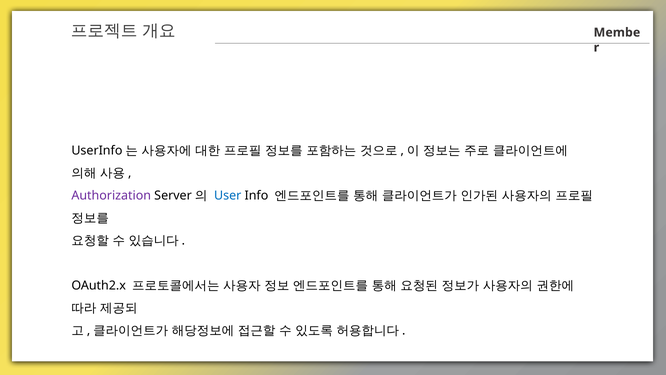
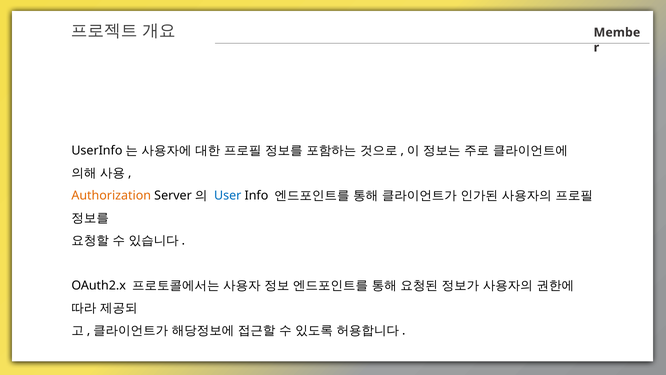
Authorization colour: purple -> orange
